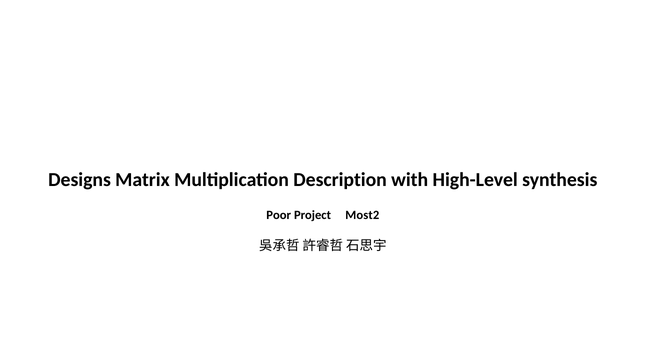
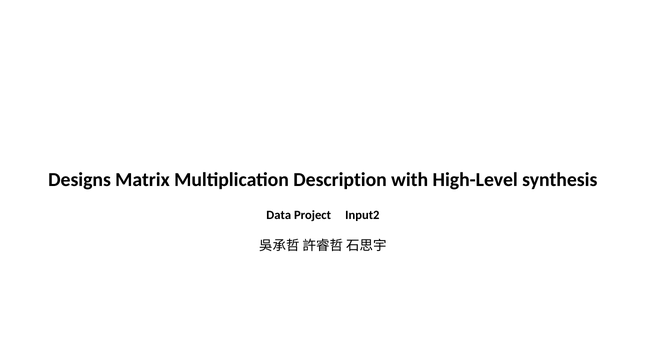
Poor: Poor -> Data
Most2: Most2 -> Input2
